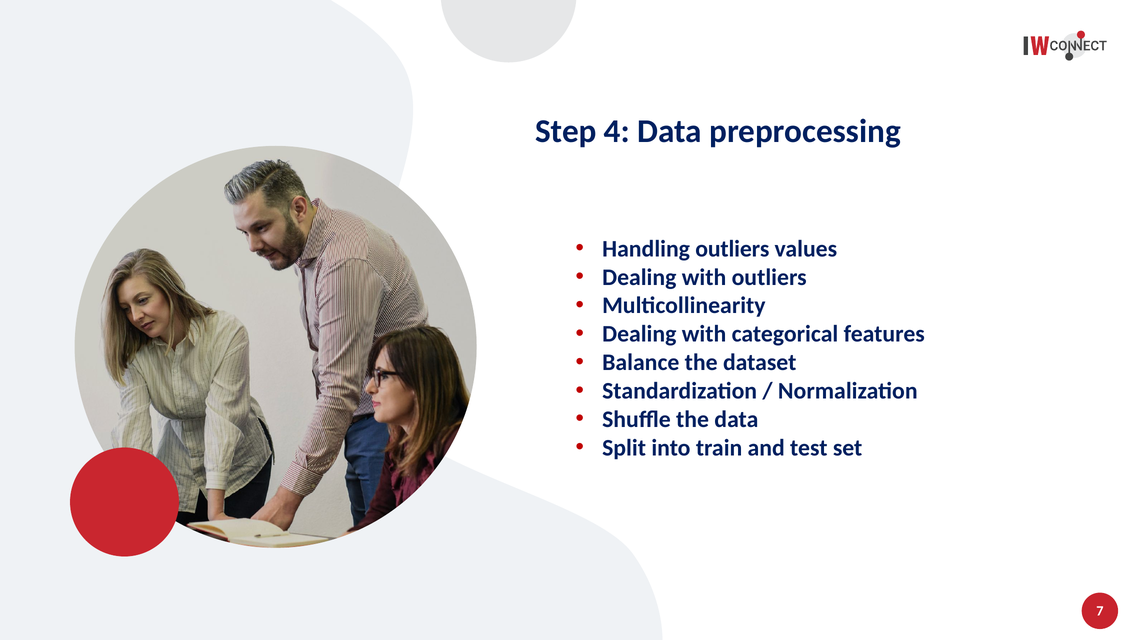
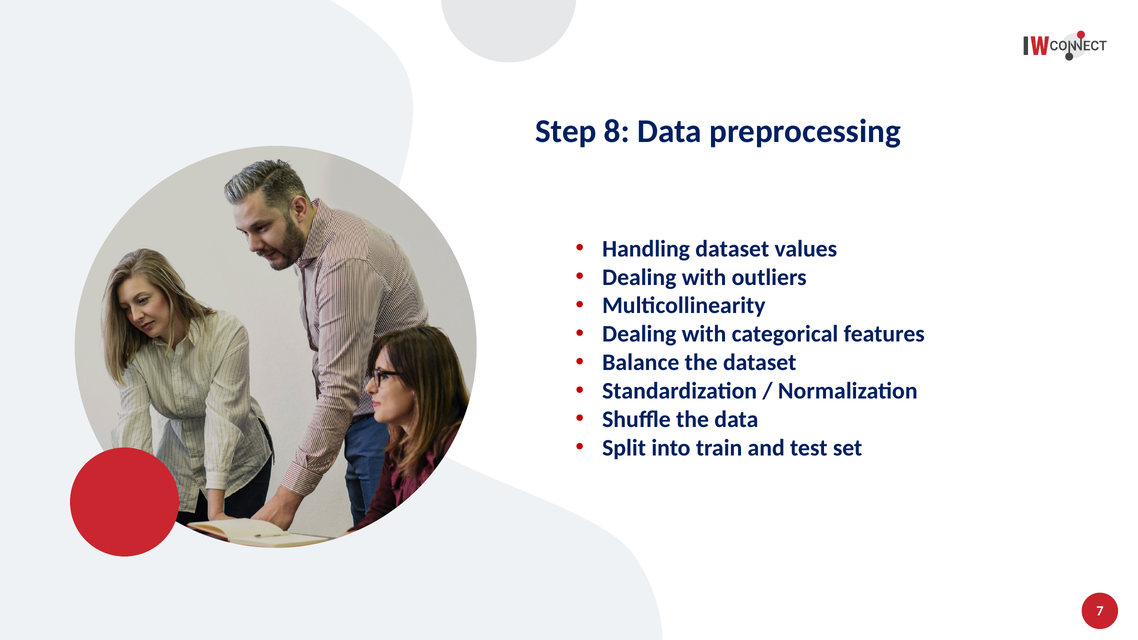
4: 4 -> 8
Handling outliers: outliers -> dataset
